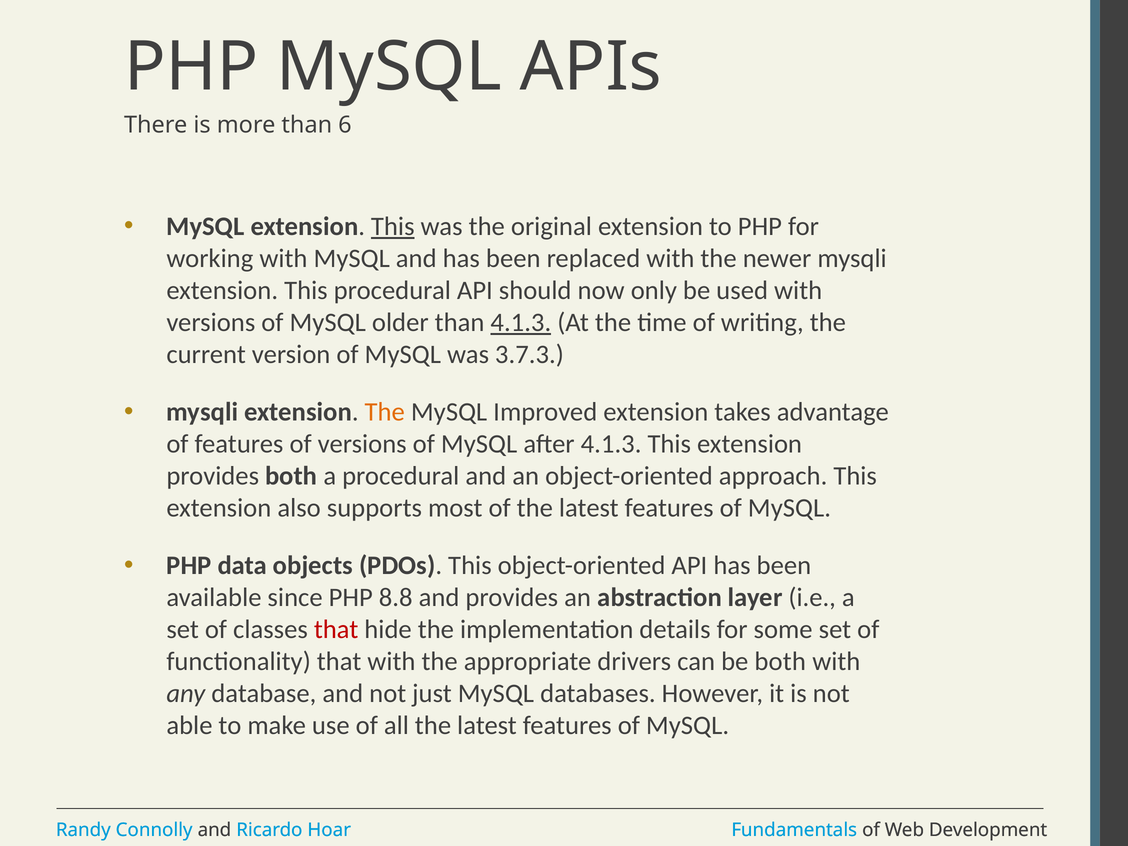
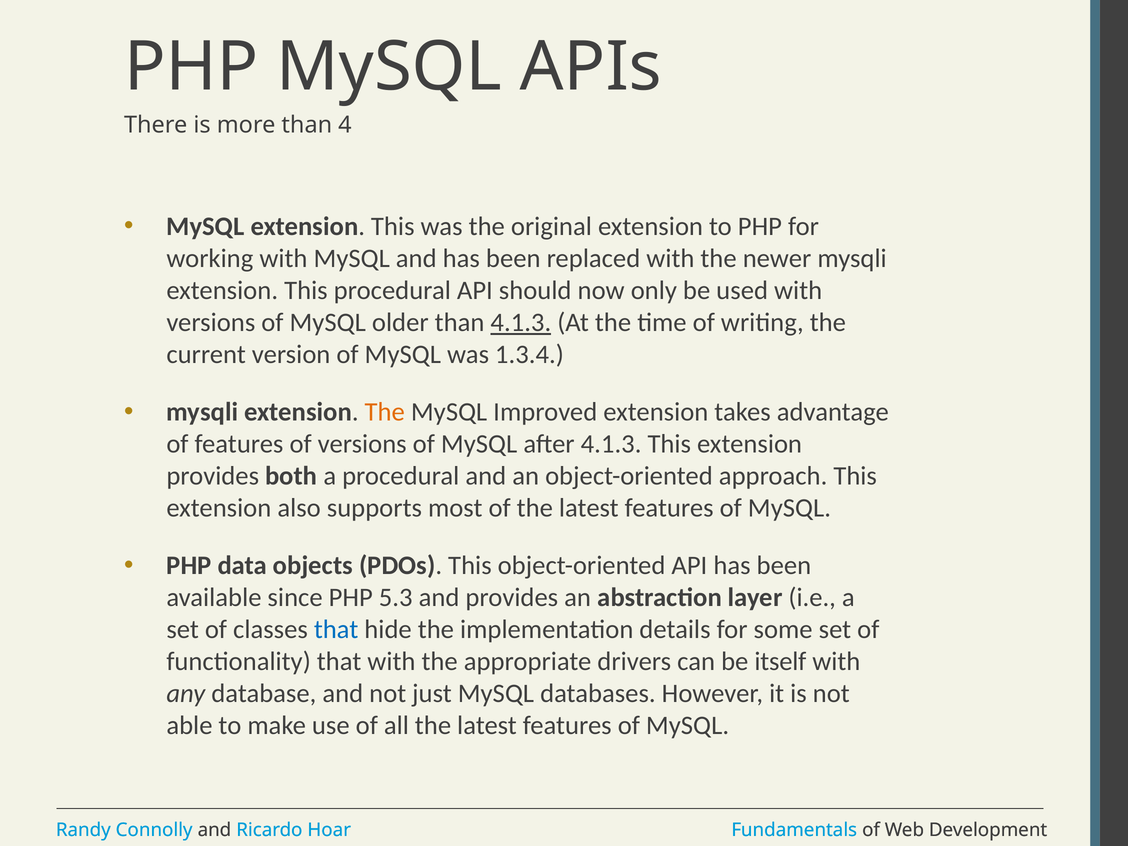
6: 6 -> 4
This at (393, 227) underline: present -> none
3.7.3: 3.7.3 -> 1.3.4
8.8: 8.8 -> 5.3
that at (336, 630) colour: red -> blue
be both: both -> itself
